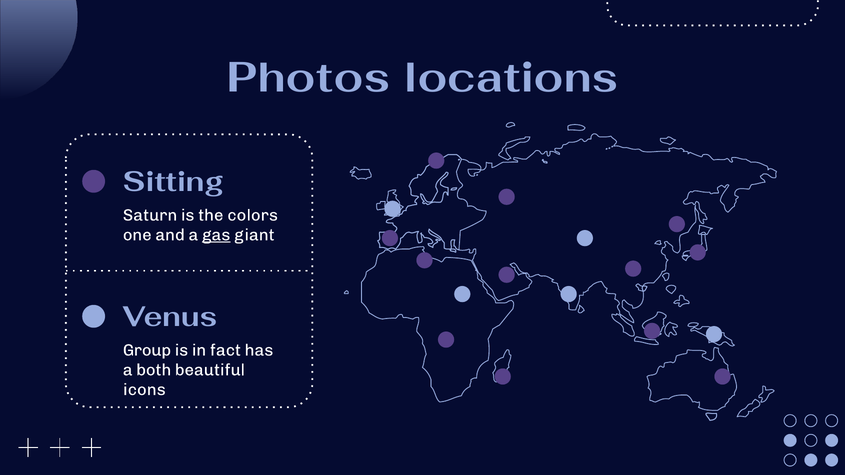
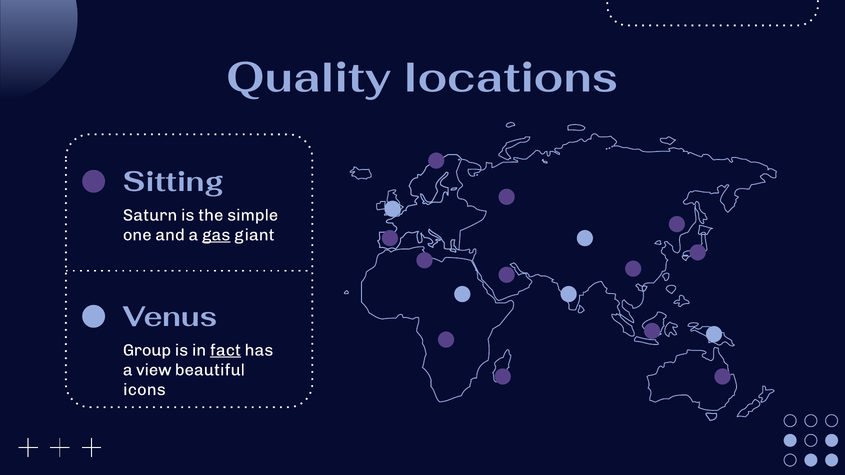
Photos: Photos -> Quality
colors: colors -> simple
fact underline: none -> present
both: both -> view
